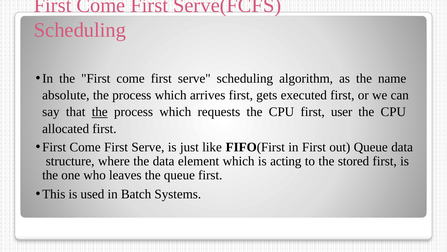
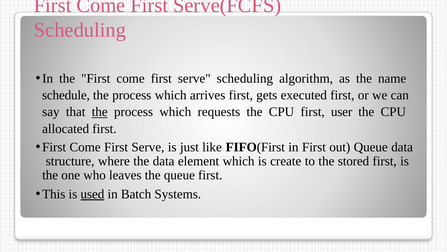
absolute: absolute -> schedule
acting: acting -> create
used underline: none -> present
